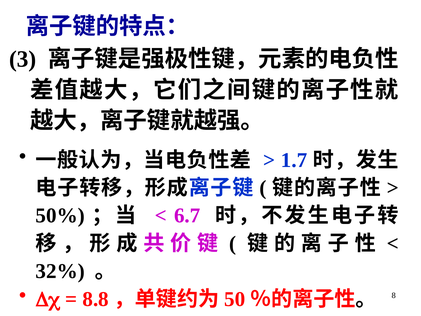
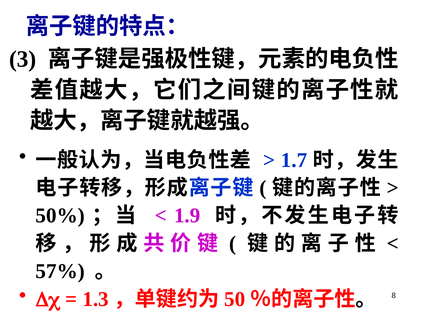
6.7: 6.7 -> 1.9
32%: 32% -> 57%
8.8: 8.8 -> 1.3
